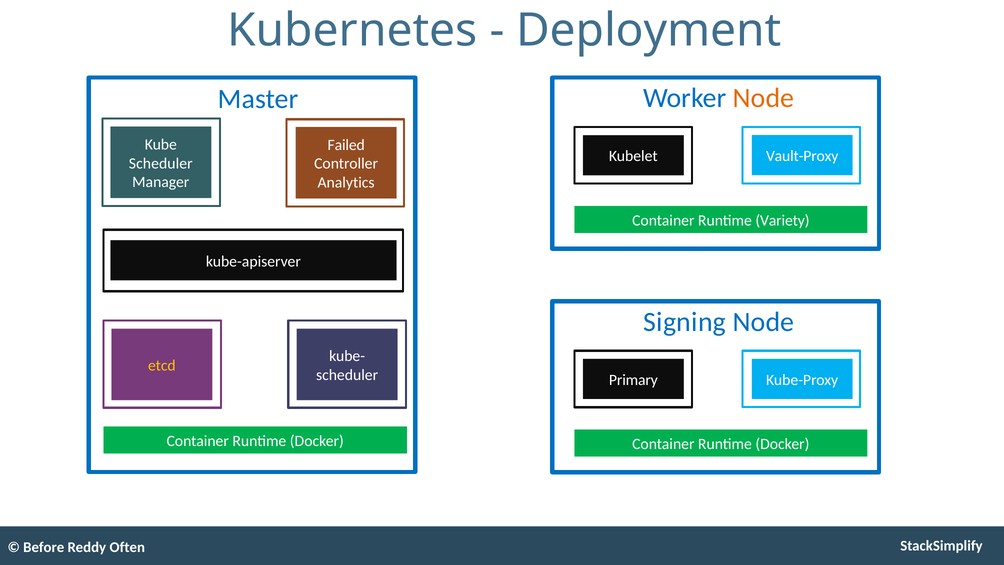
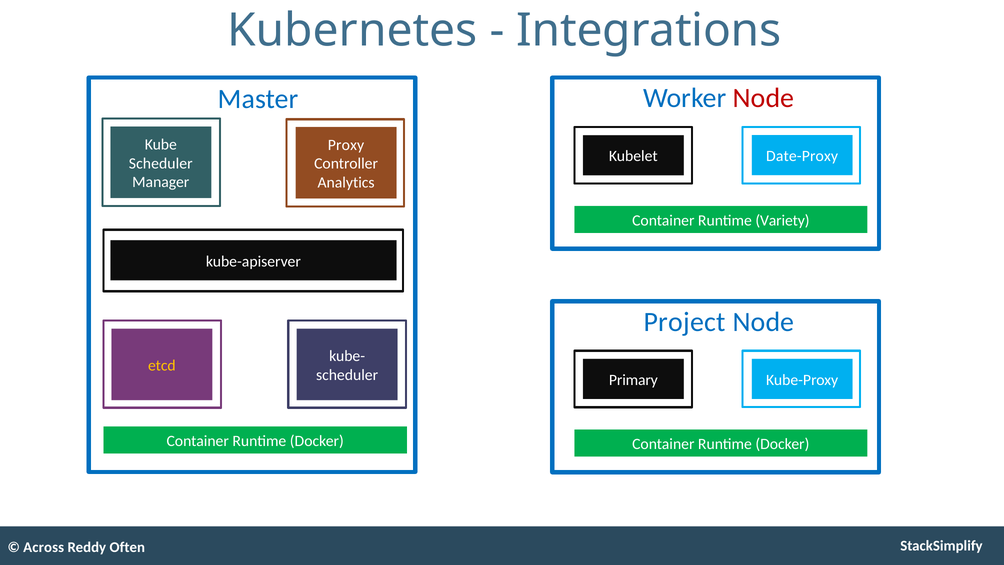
Deployment: Deployment -> Integrations
Node at (763, 98) colour: orange -> red
Failed: Failed -> Proxy
Vault-Proxy: Vault-Proxy -> Date-Proxy
Signing: Signing -> Project
Before: Before -> Across
